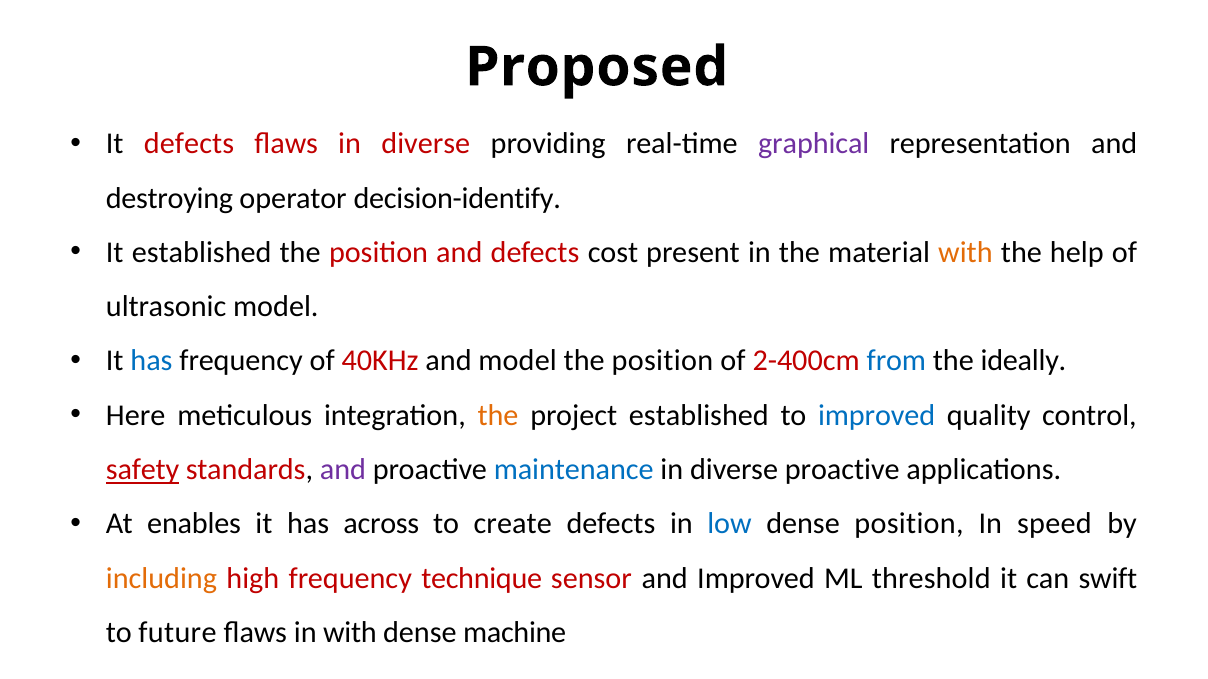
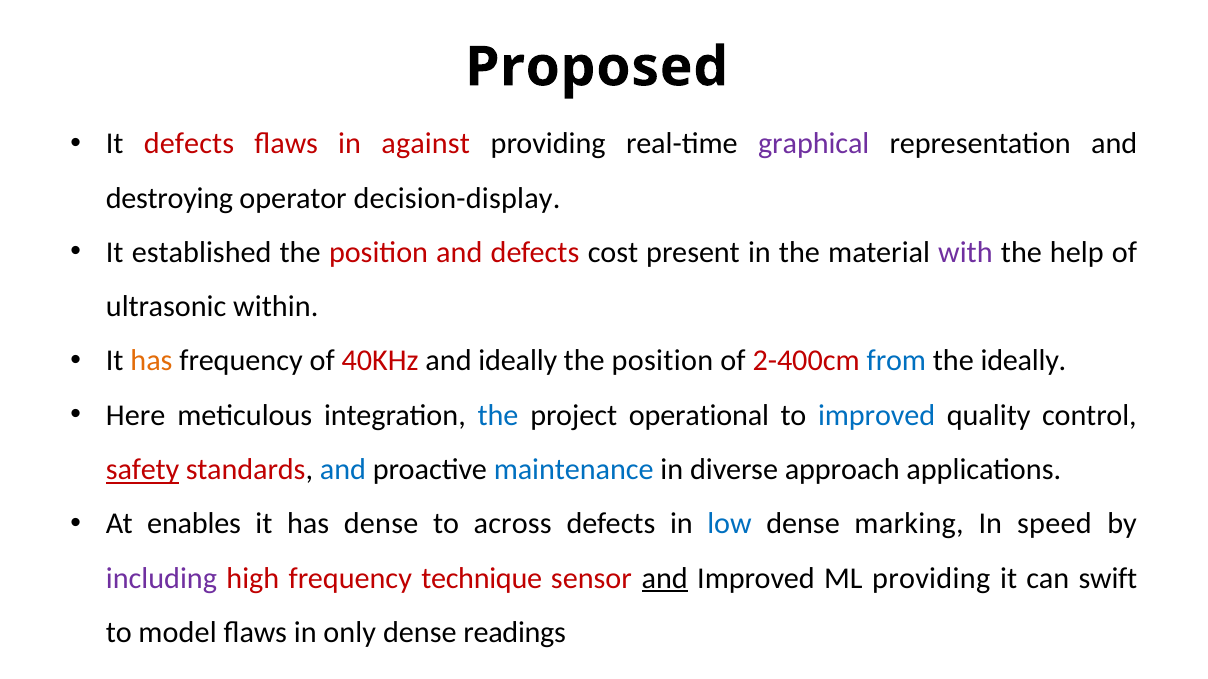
flaws in diverse: diverse -> against
decision-identify: decision-identify -> decision-display
with at (965, 253) colour: orange -> purple
ultrasonic model: model -> within
has at (151, 361) colour: blue -> orange
and model: model -> ideally
the at (498, 416) colour: orange -> blue
project established: established -> operational
and at (343, 470) colour: purple -> blue
diverse proactive: proactive -> approach
has across: across -> dense
create: create -> across
dense position: position -> marking
including colour: orange -> purple
and at (665, 579) underline: none -> present
ML threshold: threshold -> providing
future: future -> model
in with: with -> only
machine: machine -> readings
